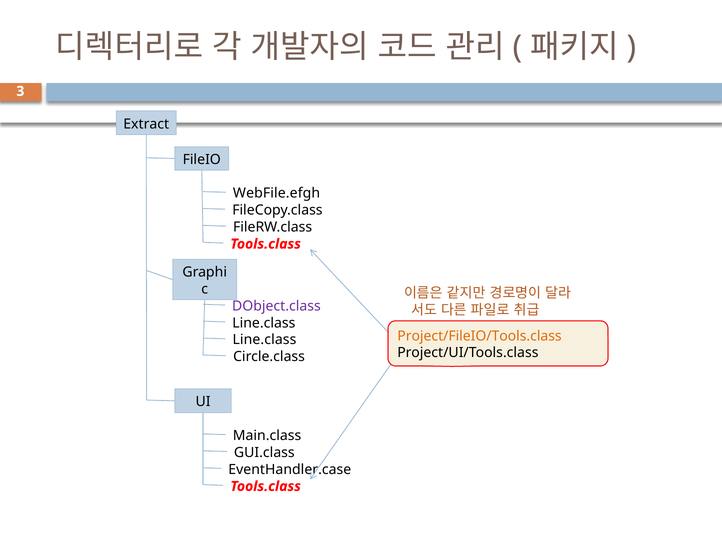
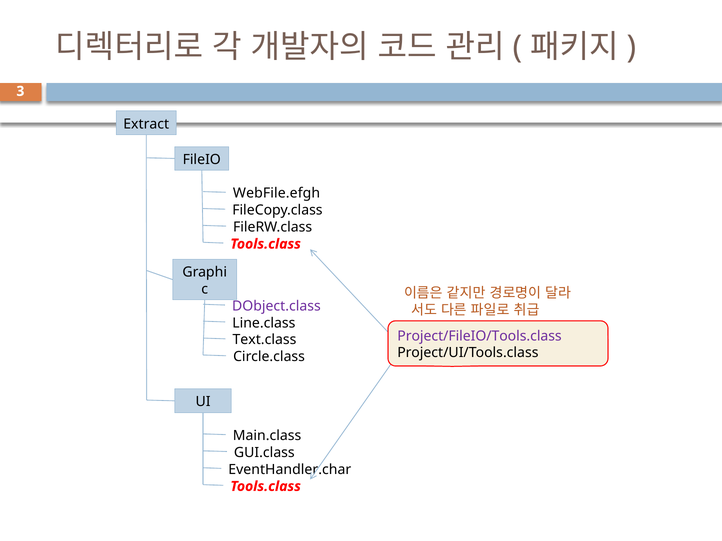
Project/FileIO/Tools.class colour: orange -> purple
Line.class at (264, 340): Line.class -> Text.class
EventHandler.case: EventHandler.case -> EventHandler.char
